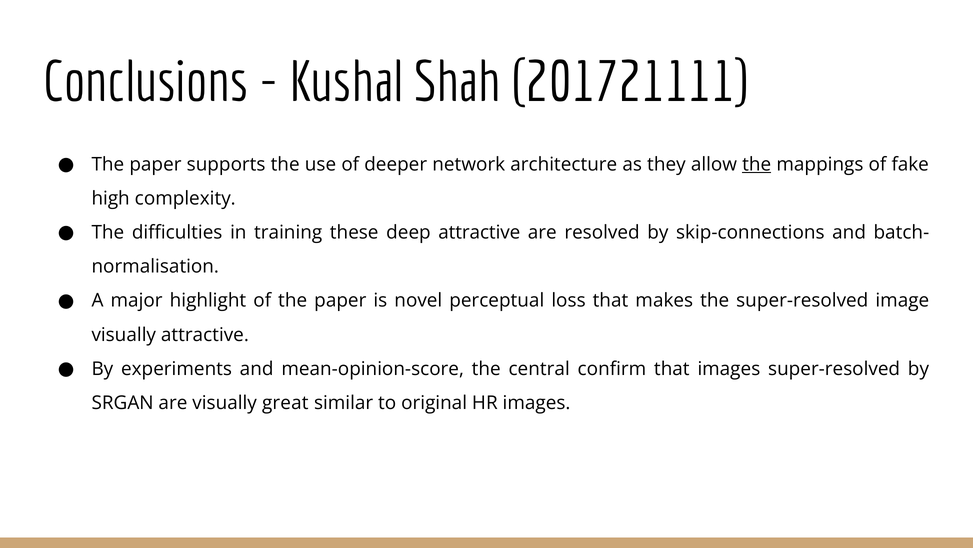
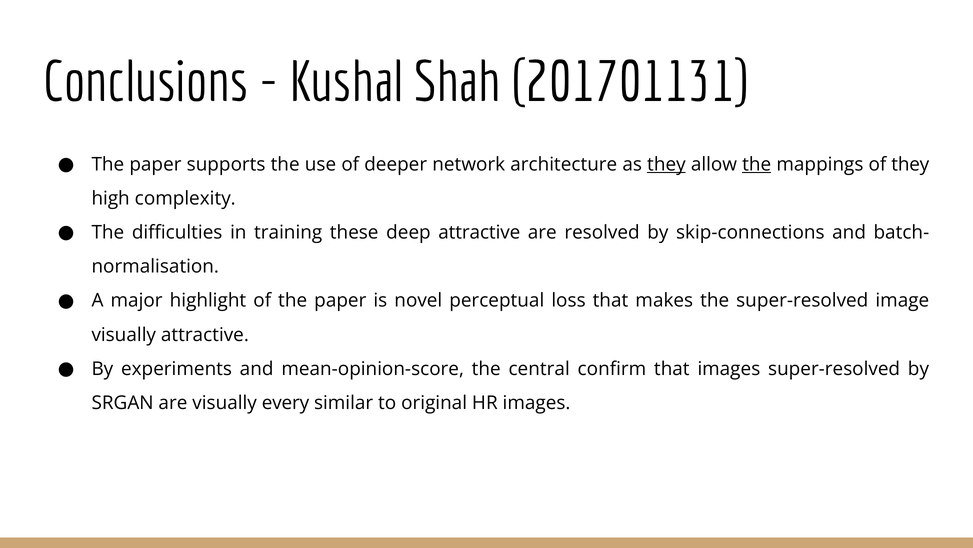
201721111: 201721111 -> 201701131
they at (666, 164) underline: none -> present
of fake: fake -> they
great: great -> every
